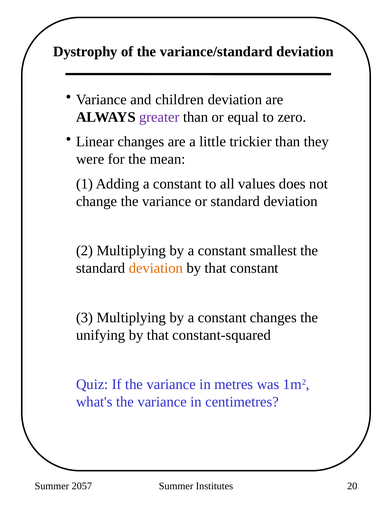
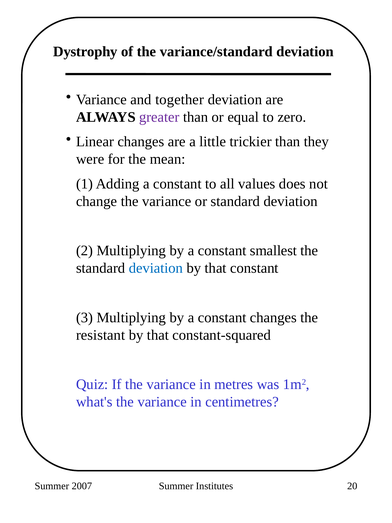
children: children -> together
deviation at (156, 268) colour: orange -> blue
unifying: unifying -> resistant
2057: 2057 -> 2007
